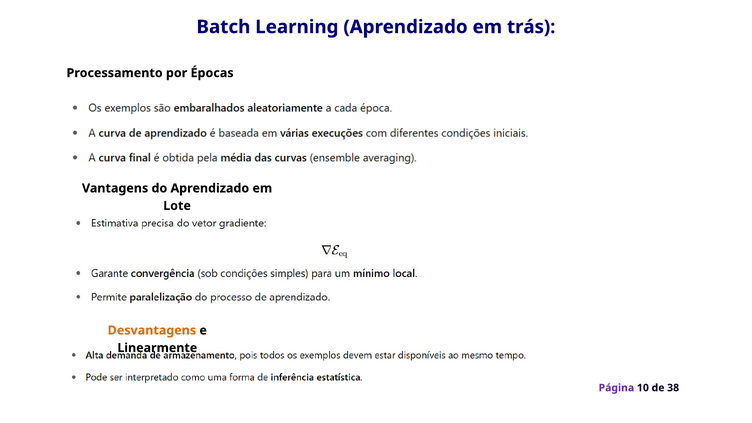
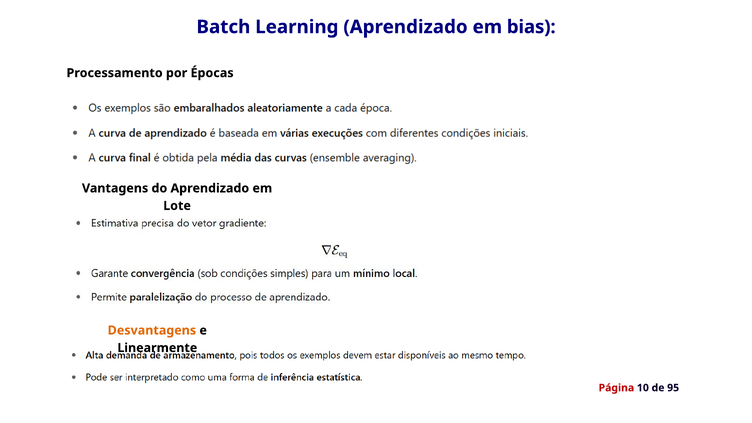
trás: trás -> bias
Página colour: purple -> red
38: 38 -> 95
